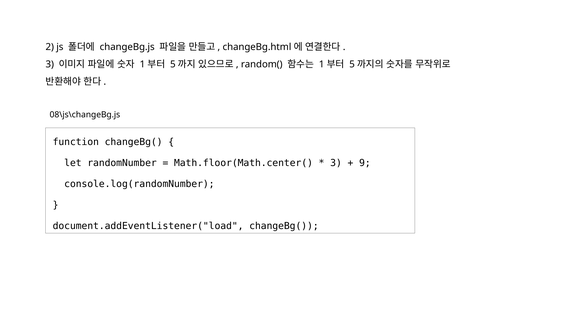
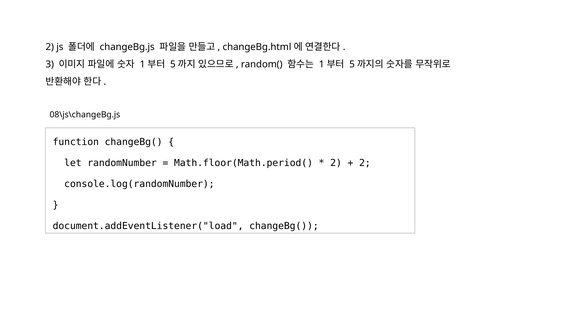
Math.floor(Math.center(: Math.floor(Math.center( -> Math.floor(Math.period(
3 at (336, 163): 3 -> 2
9 at (365, 163): 9 -> 2
